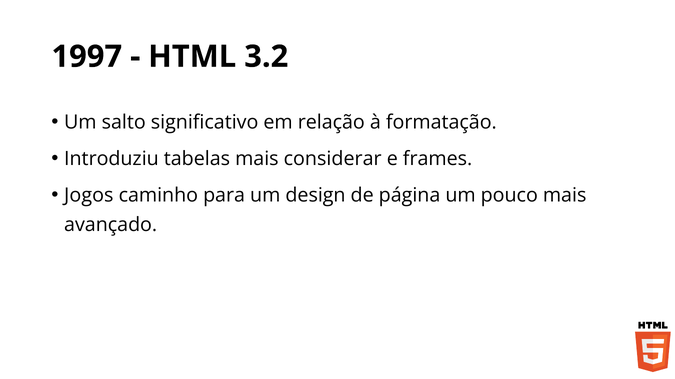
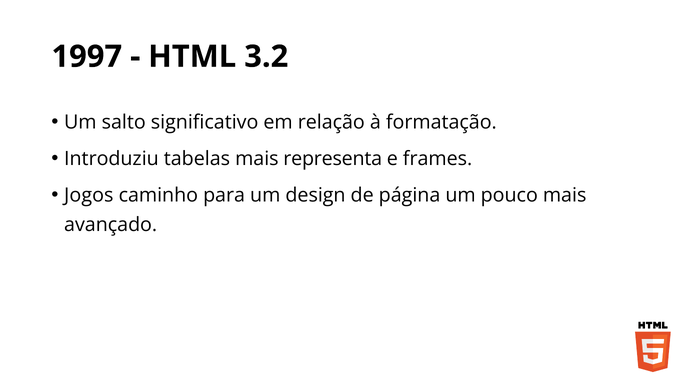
considerar: considerar -> representa
